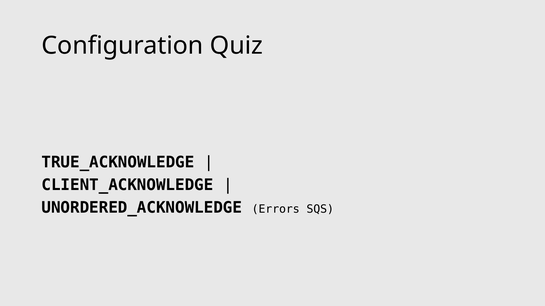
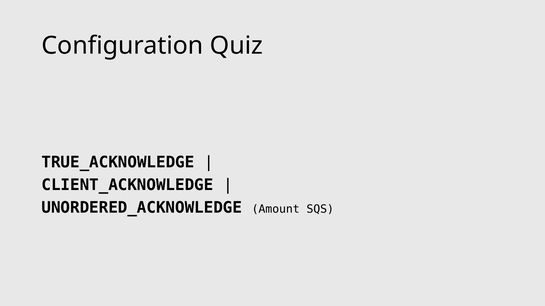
Errors: Errors -> Amount
